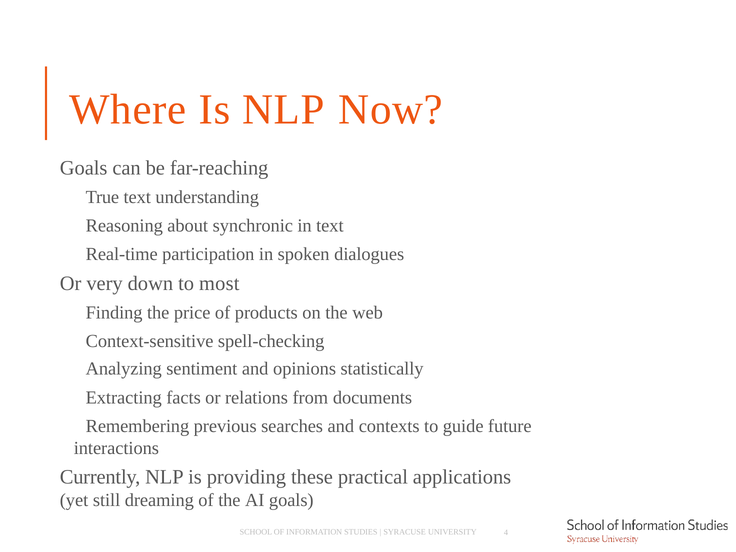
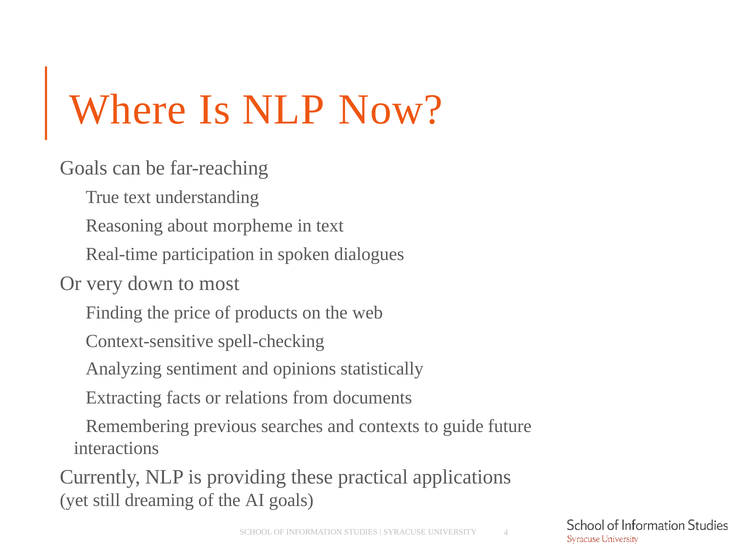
synchronic: synchronic -> morpheme
